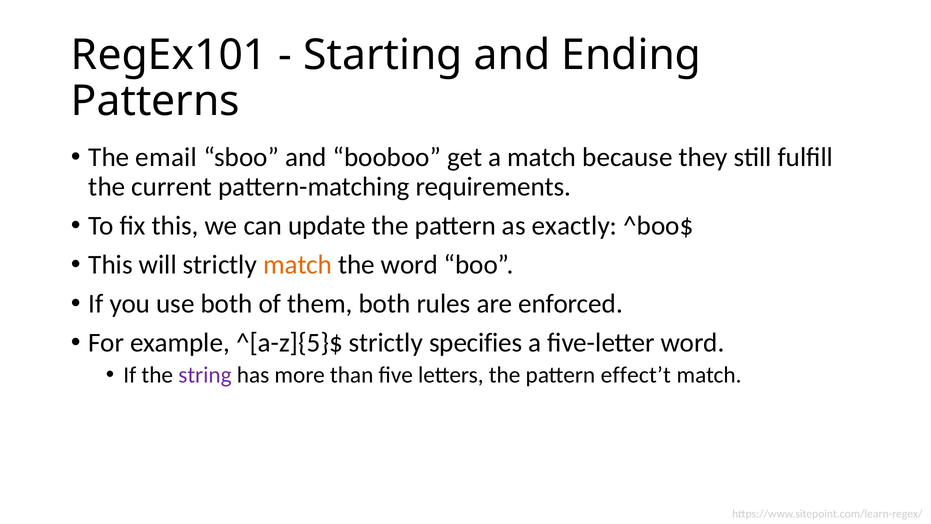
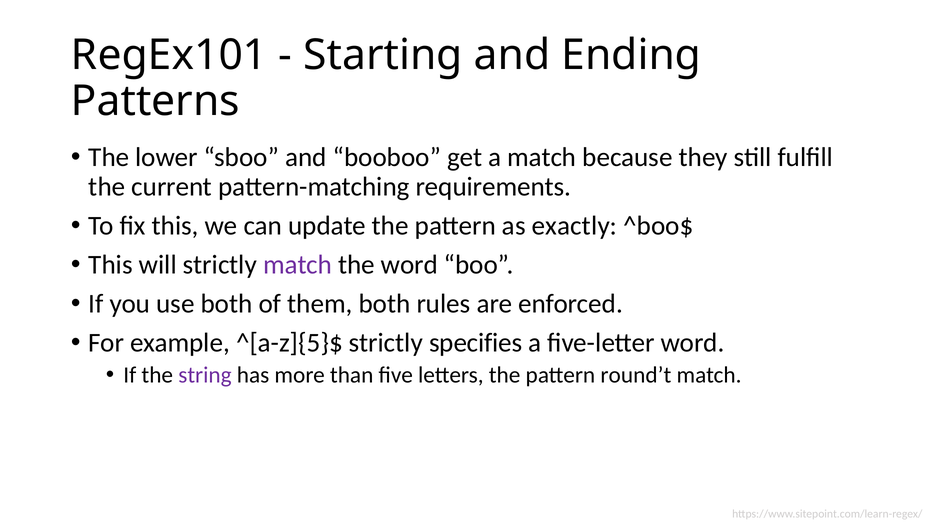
email: email -> lower
match at (298, 265) colour: orange -> purple
effect’t: effect’t -> round’t
